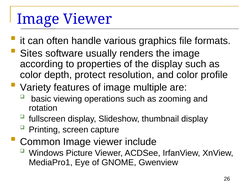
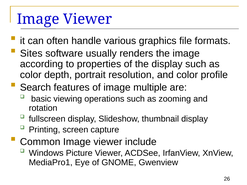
protect: protect -> portrait
Variety: Variety -> Search
